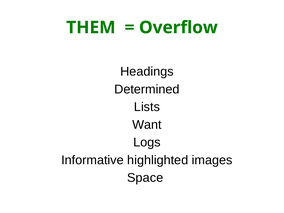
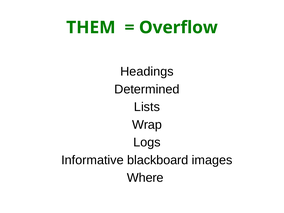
Want: Want -> Wrap
highlighted: highlighted -> blackboard
Space: Space -> Where
